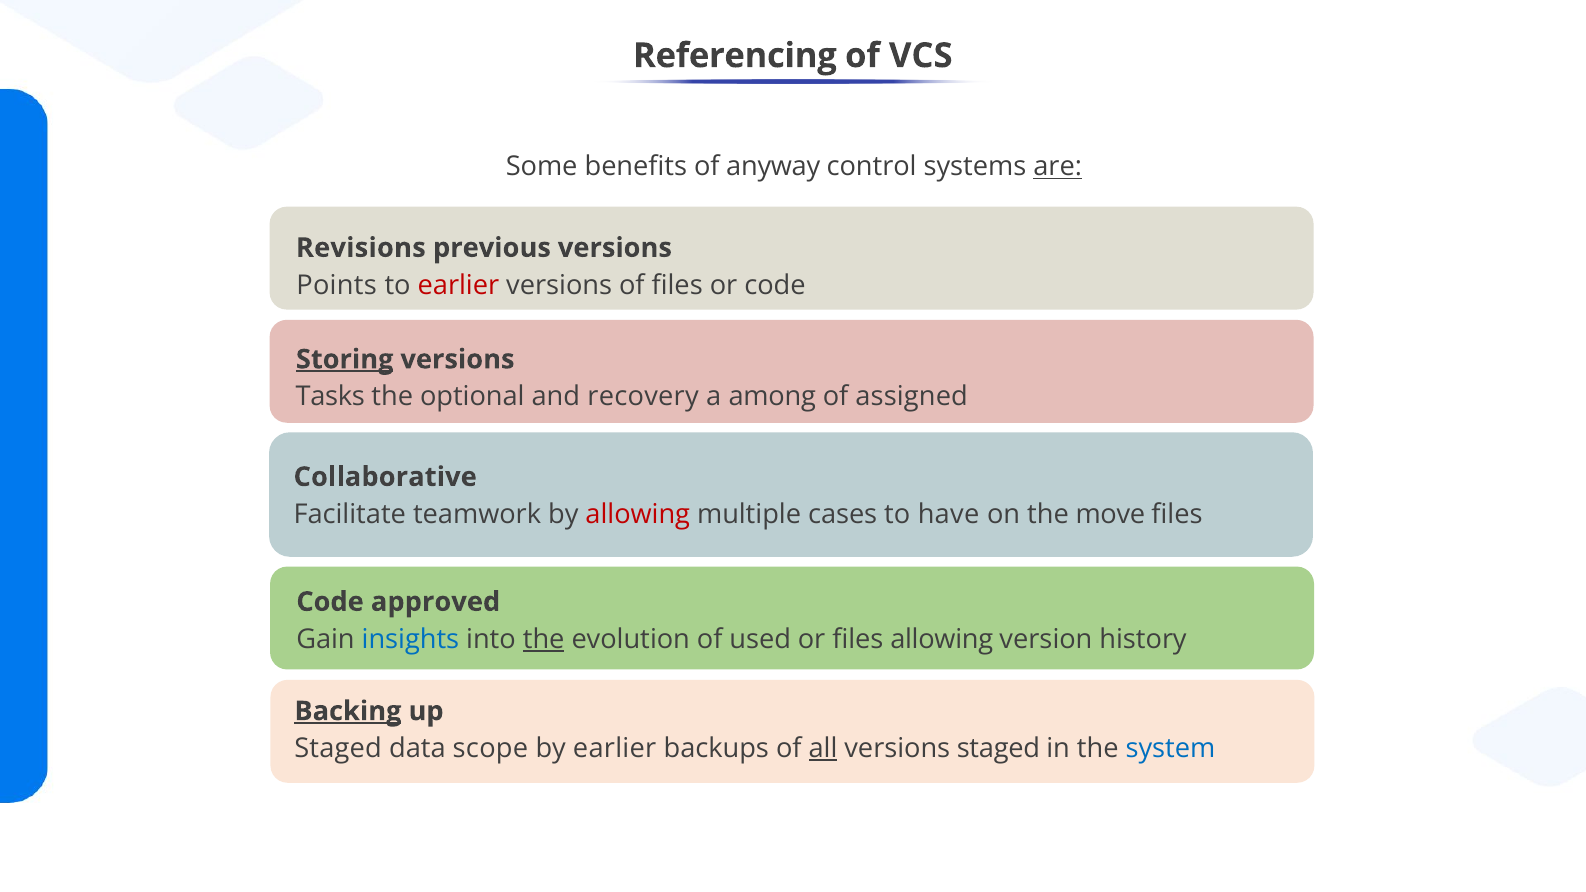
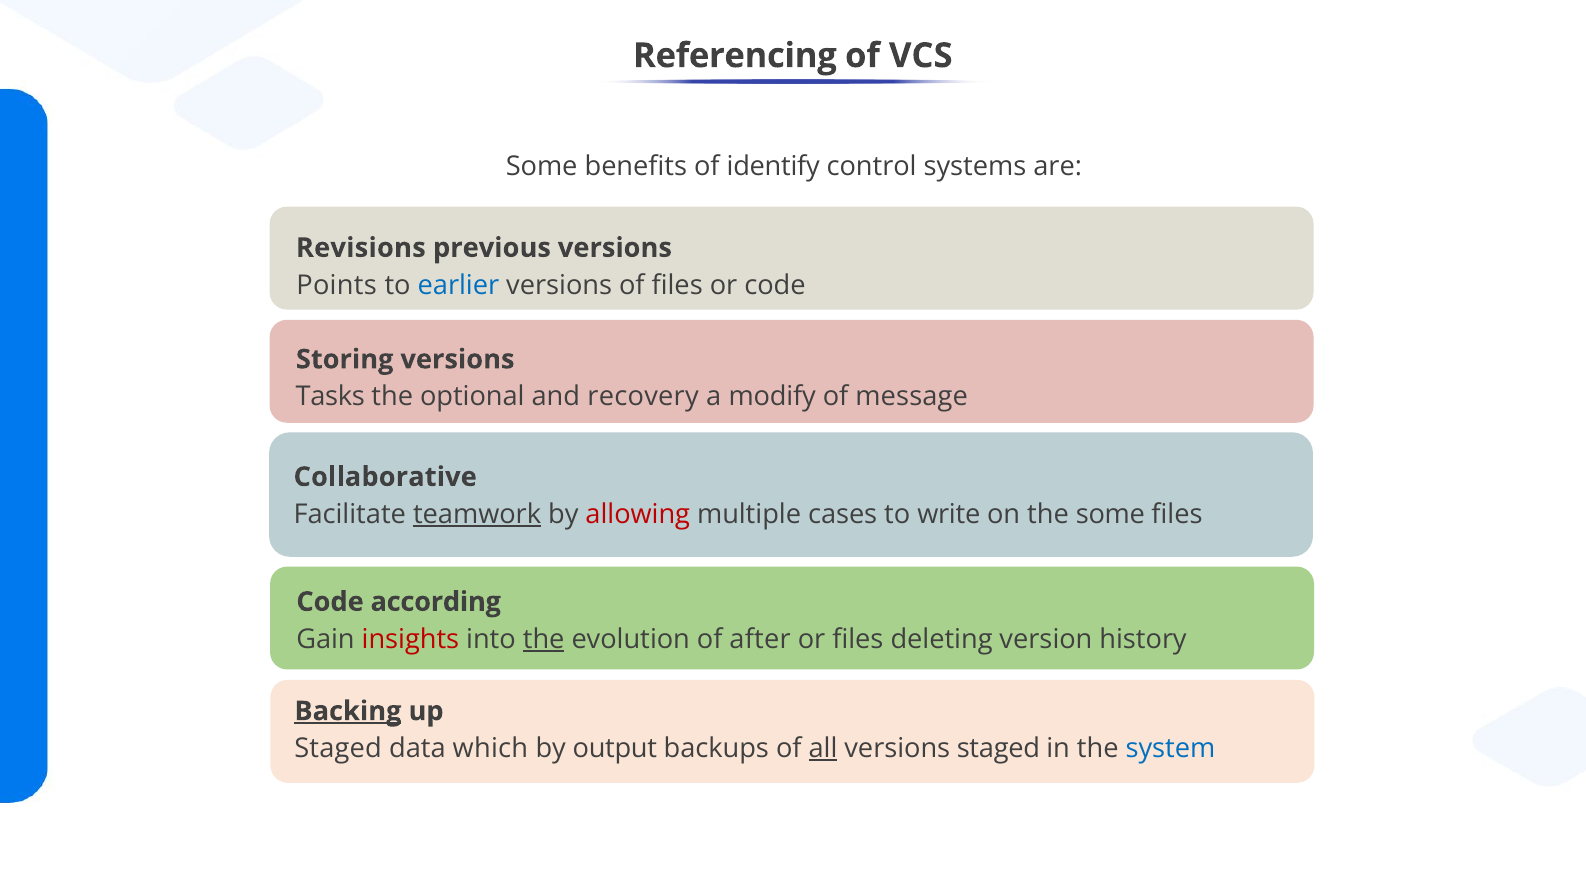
anyway: anyway -> identify
are underline: present -> none
earlier at (458, 285) colour: red -> blue
Storing underline: present -> none
among: among -> modify
assigned: assigned -> message
teamwork underline: none -> present
have: have -> write
the move: move -> some
approved: approved -> according
insights colour: blue -> red
used: used -> after
files allowing: allowing -> deleting
scope: scope -> which
by earlier: earlier -> output
